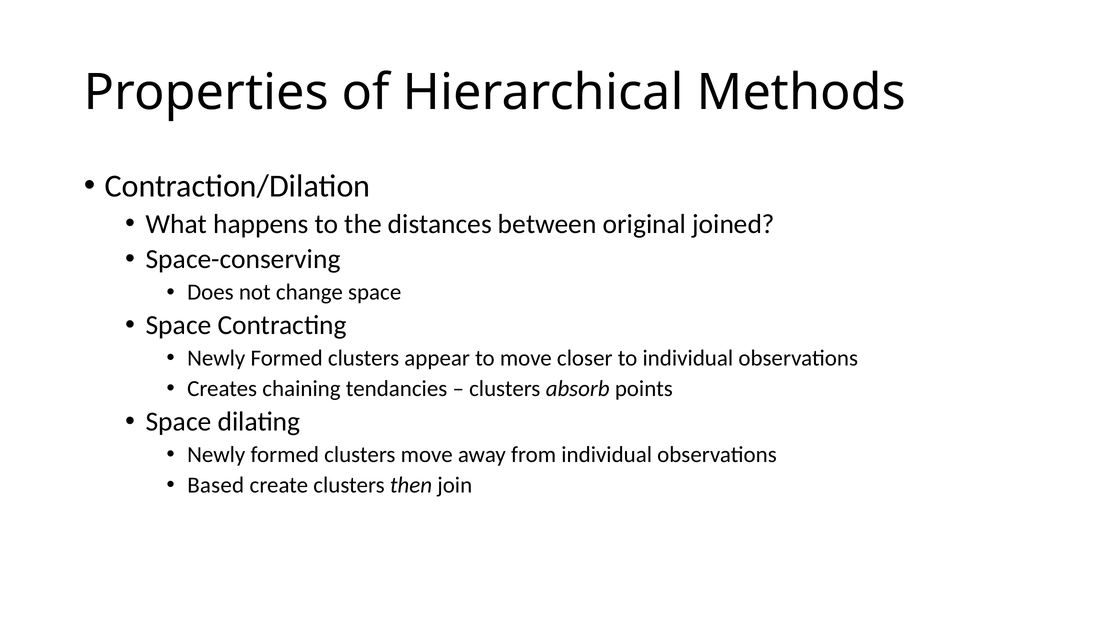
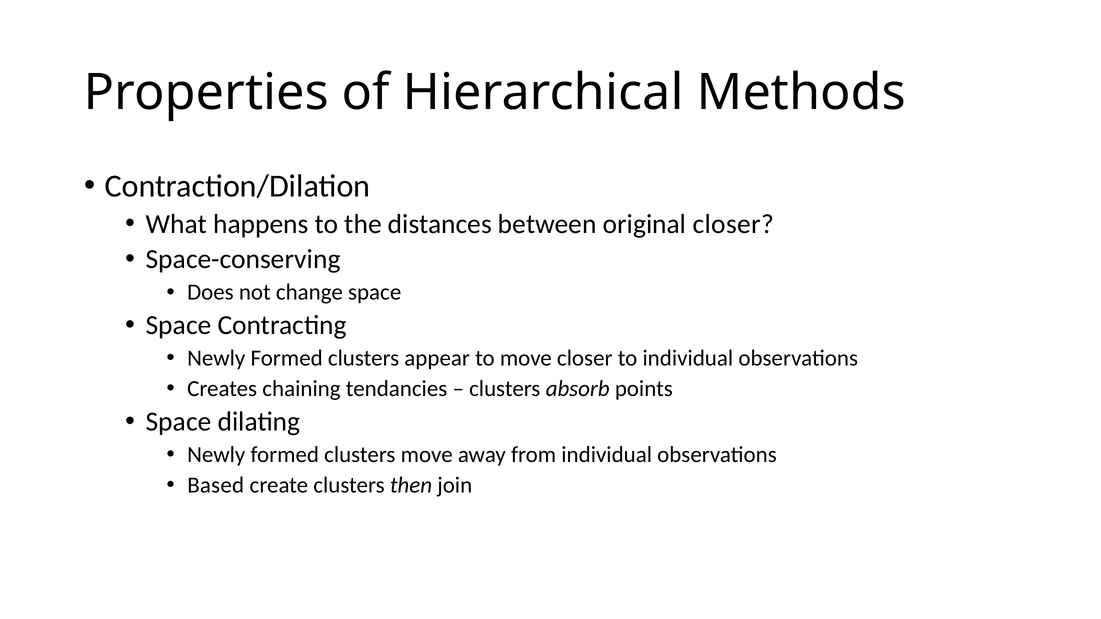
original joined: joined -> closer
